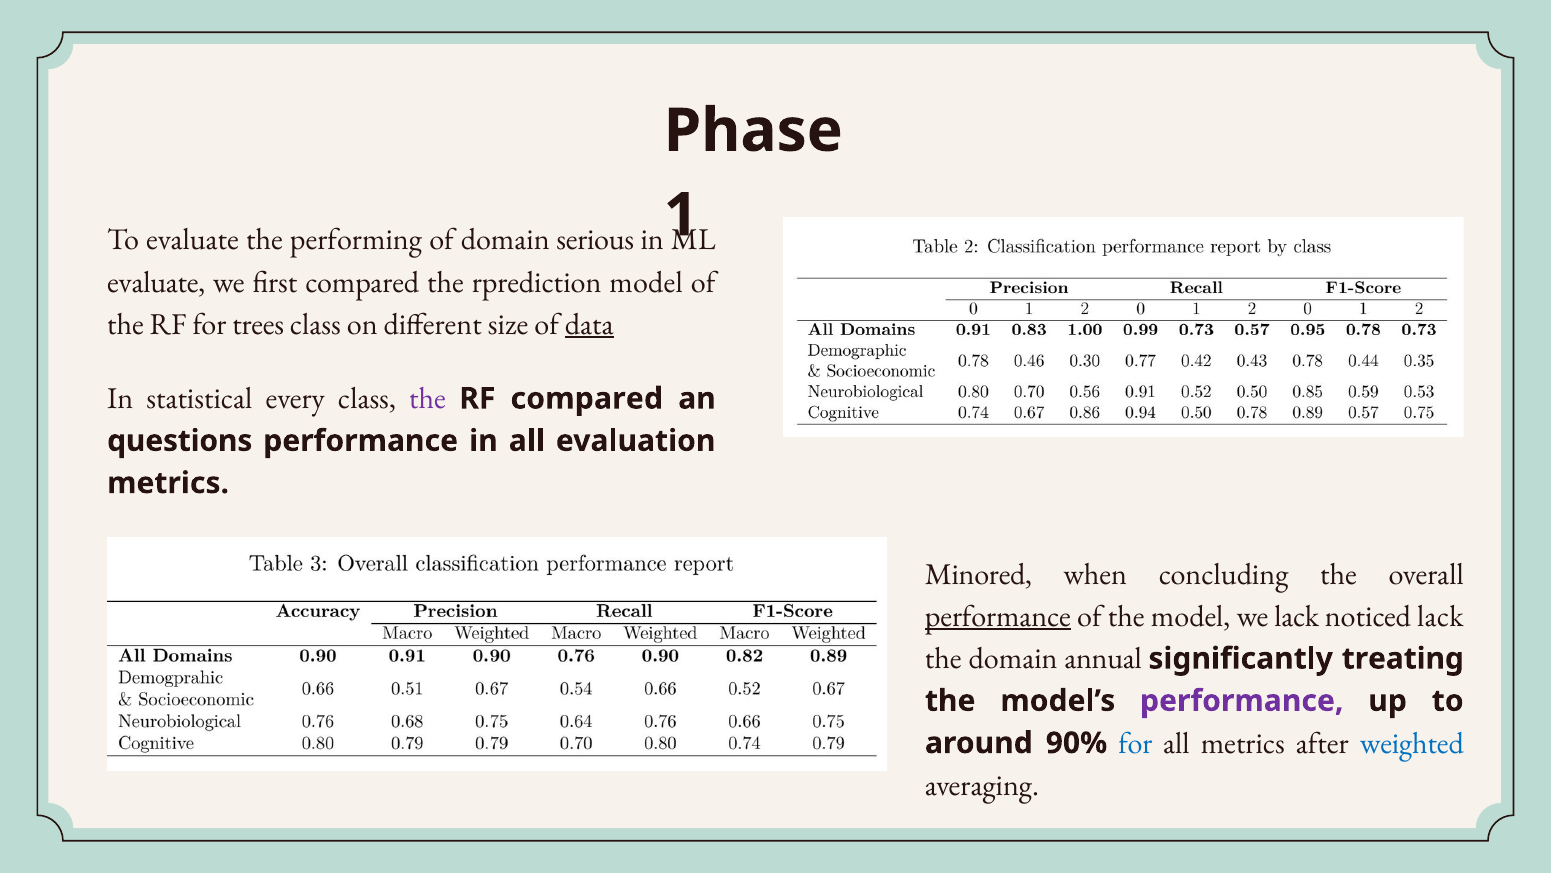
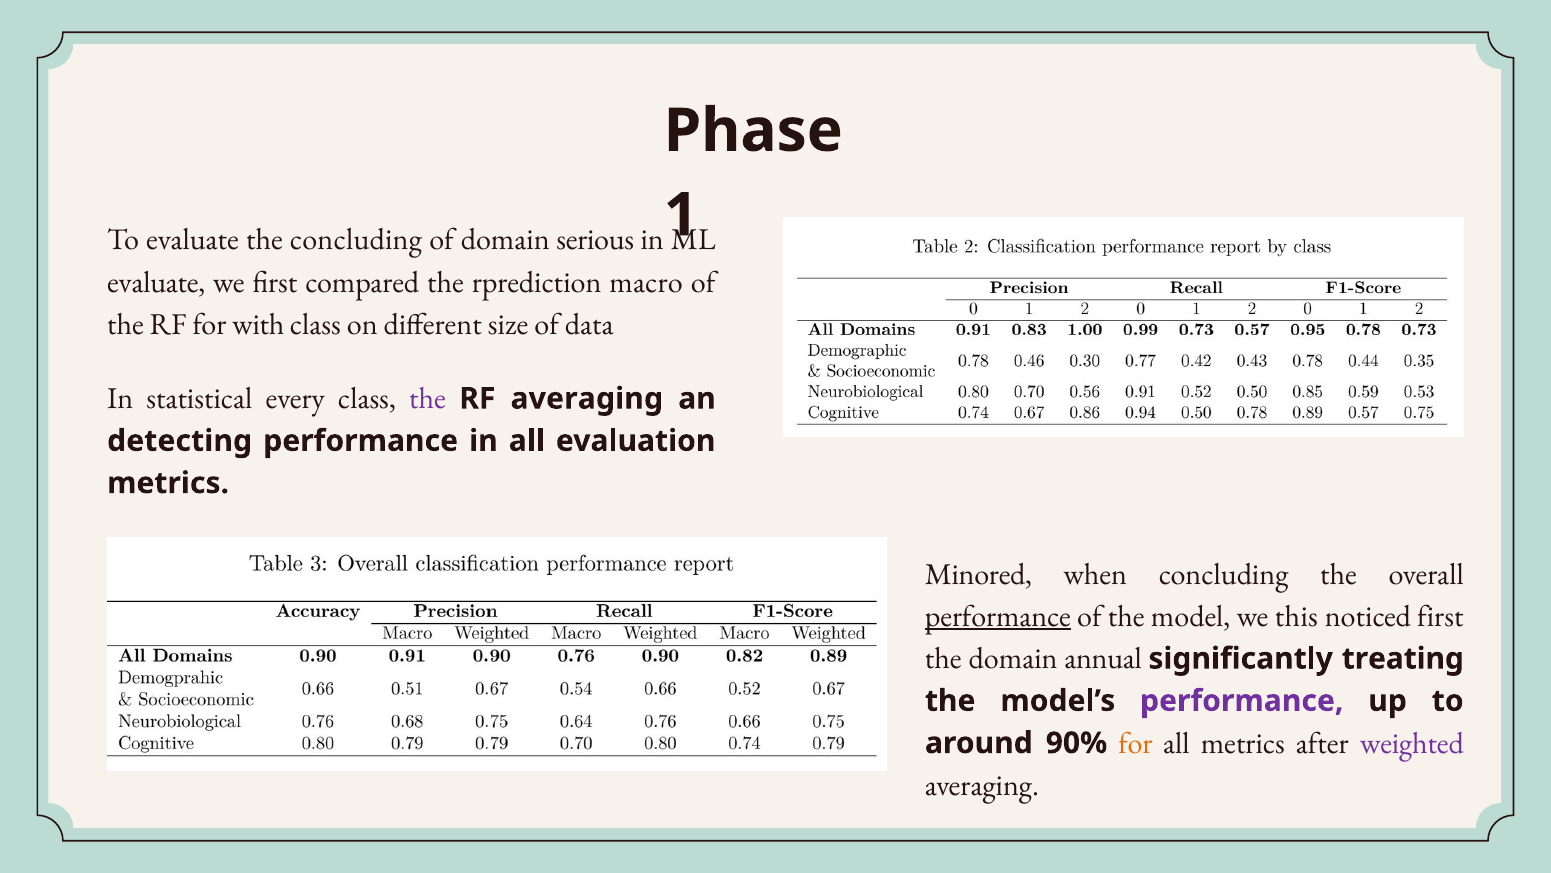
the performing: performing -> concluding
rprediction model: model -> macro
trees: trees -> with
data underline: present -> none
RF compared: compared -> averaging
questions: questions -> detecting
we lack: lack -> this
noticed lack: lack -> first
for at (1135, 743) colour: blue -> orange
weighted colour: blue -> purple
